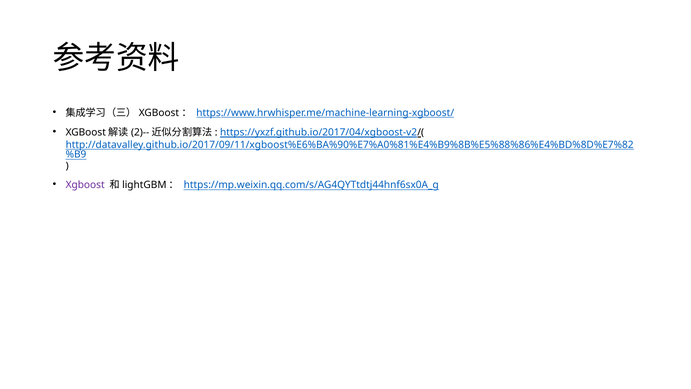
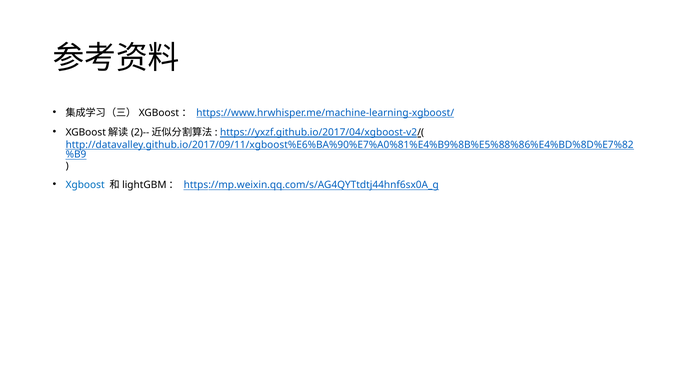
Xgboost colour: purple -> blue
